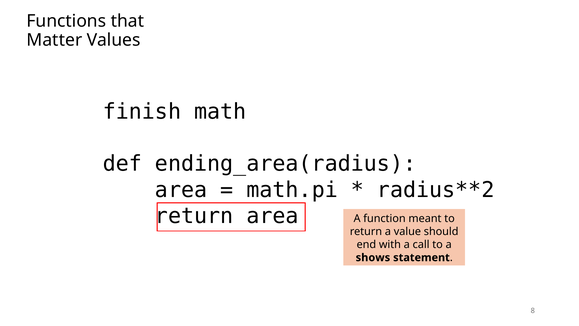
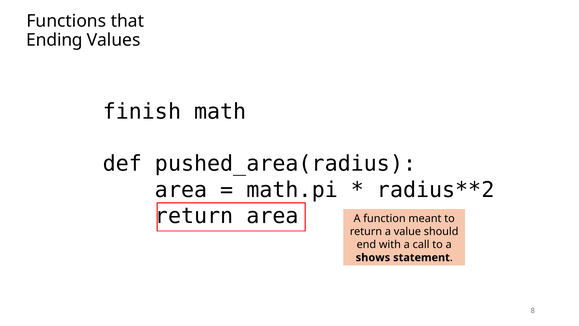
Matter: Matter -> Ending
ending_area(radius: ending_area(radius -> pushed_area(radius
